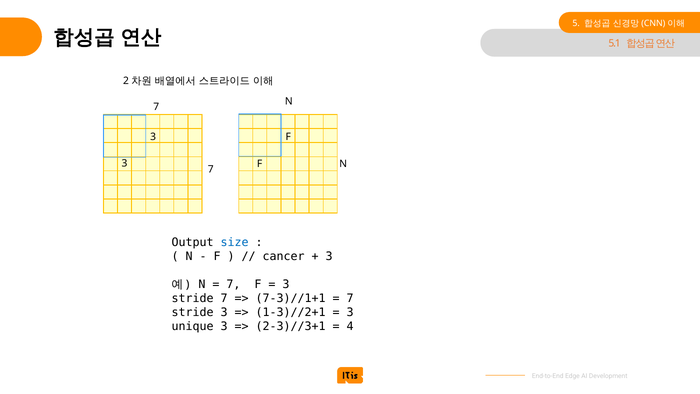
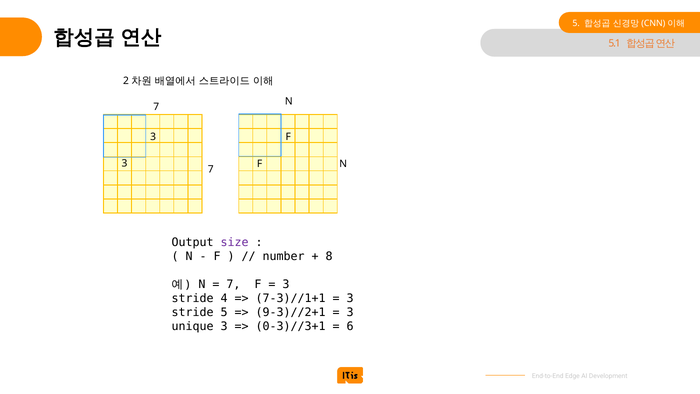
size colour: blue -> purple
cancer: cancer -> number
3 at (329, 256): 3 -> 8
stride 7: 7 -> 4
7 at (350, 298): 7 -> 3
stride 3: 3 -> 5
1-3)//2+1: 1-3)//2+1 -> 9-3)//2+1
2-3)//3+1: 2-3)//3+1 -> 0-3)//3+1
4: 4 -> 6
